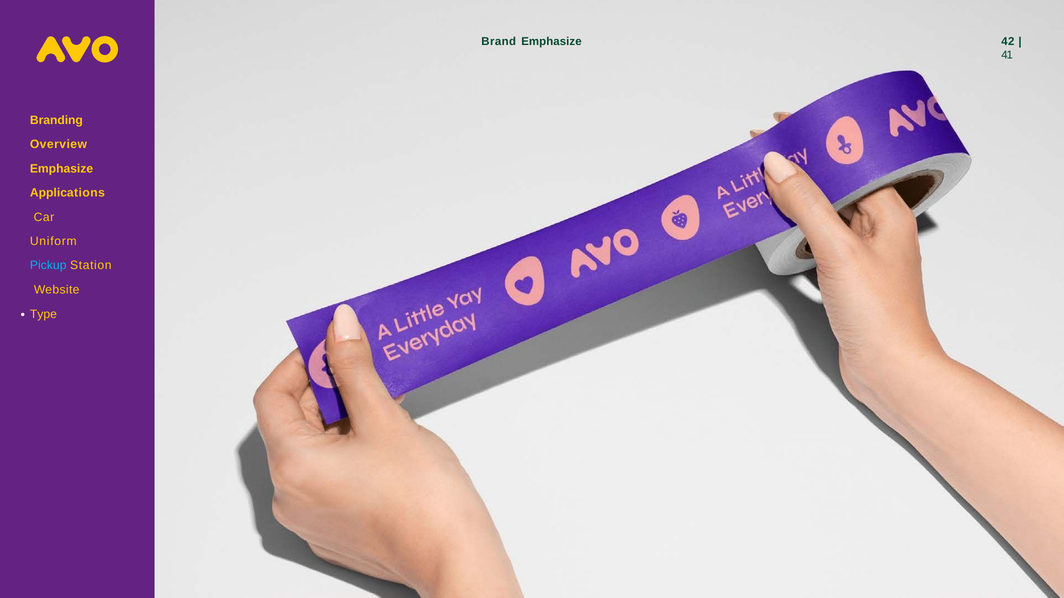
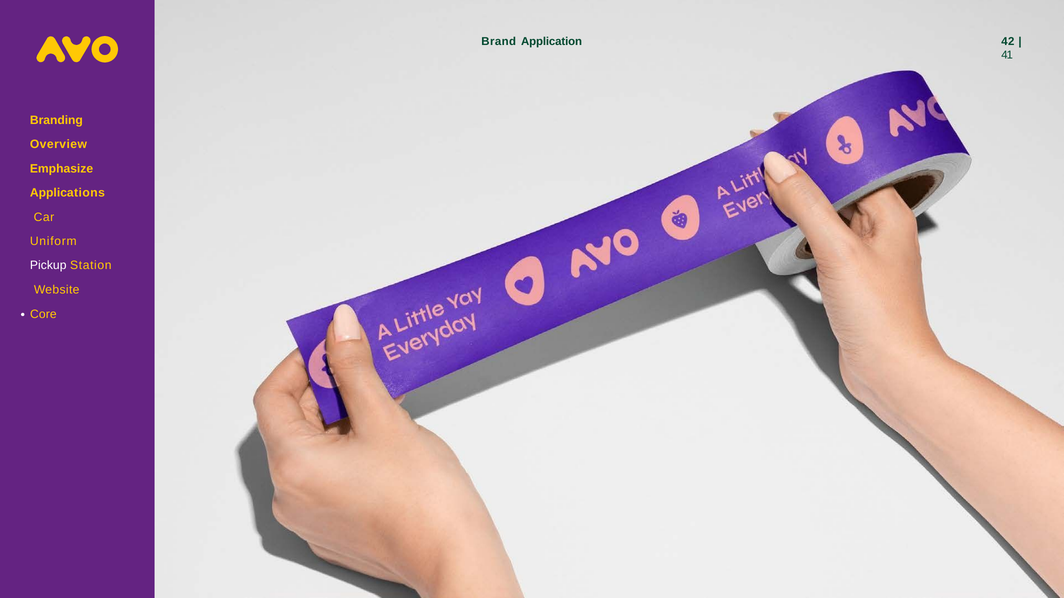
Brand Emphasize: Emphasize -> Application
Pickup colour: light blue -> white
Type: Type -> Core
